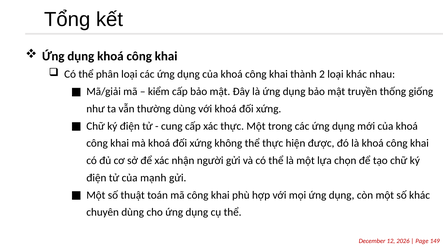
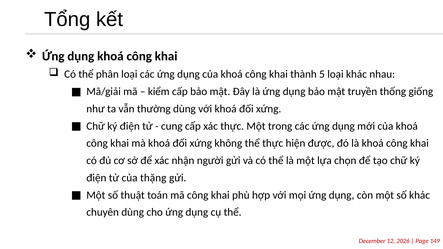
2: 2 -> 5
mạnh: mạnh -> thặng
